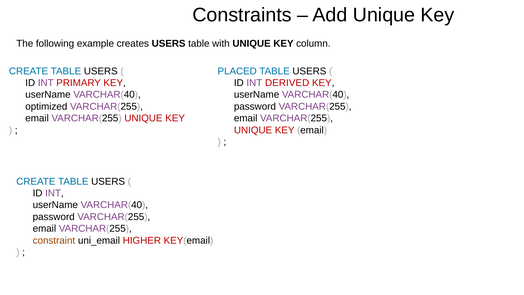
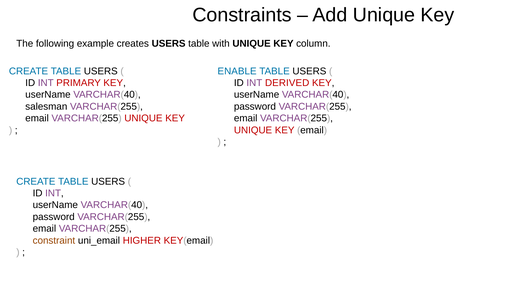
PLACED: PLACED -> ENABLE
optimized: optimized -> salesman
